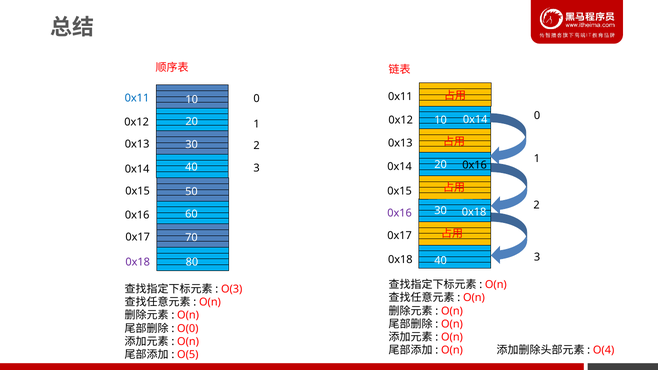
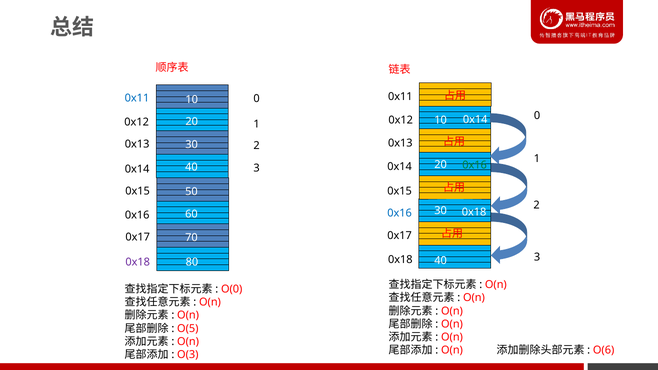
0x16 at (475, 165) colour: black -> green
0x16 at (400, 213) colour: purple -> blue
O(3: O(3 -> O(0
O(0: O(0 -> O(5
O(4: O(4 -> O(6
O(5: O(5 -> O(3
